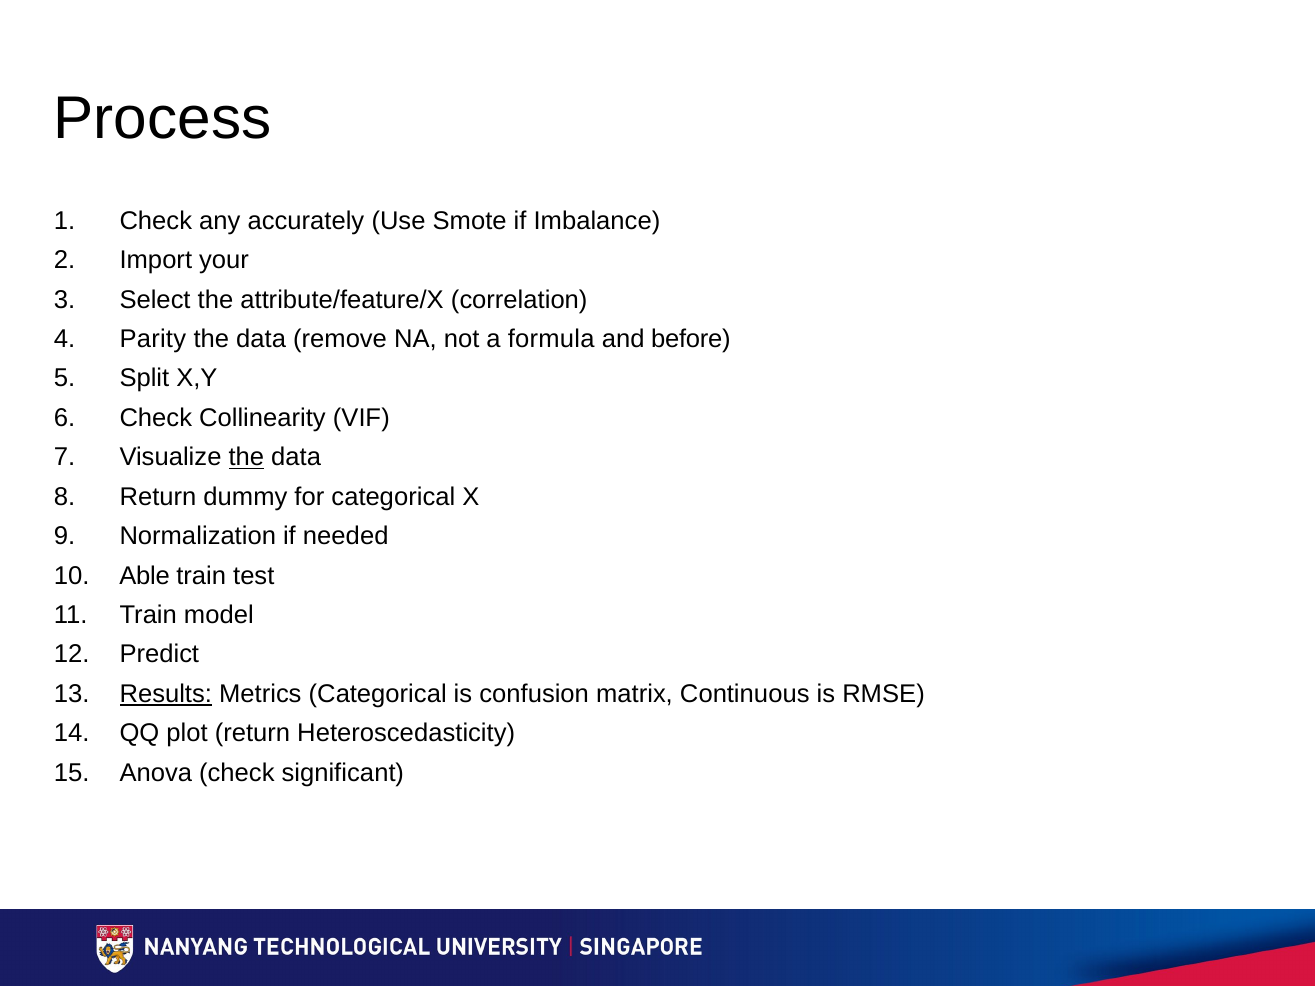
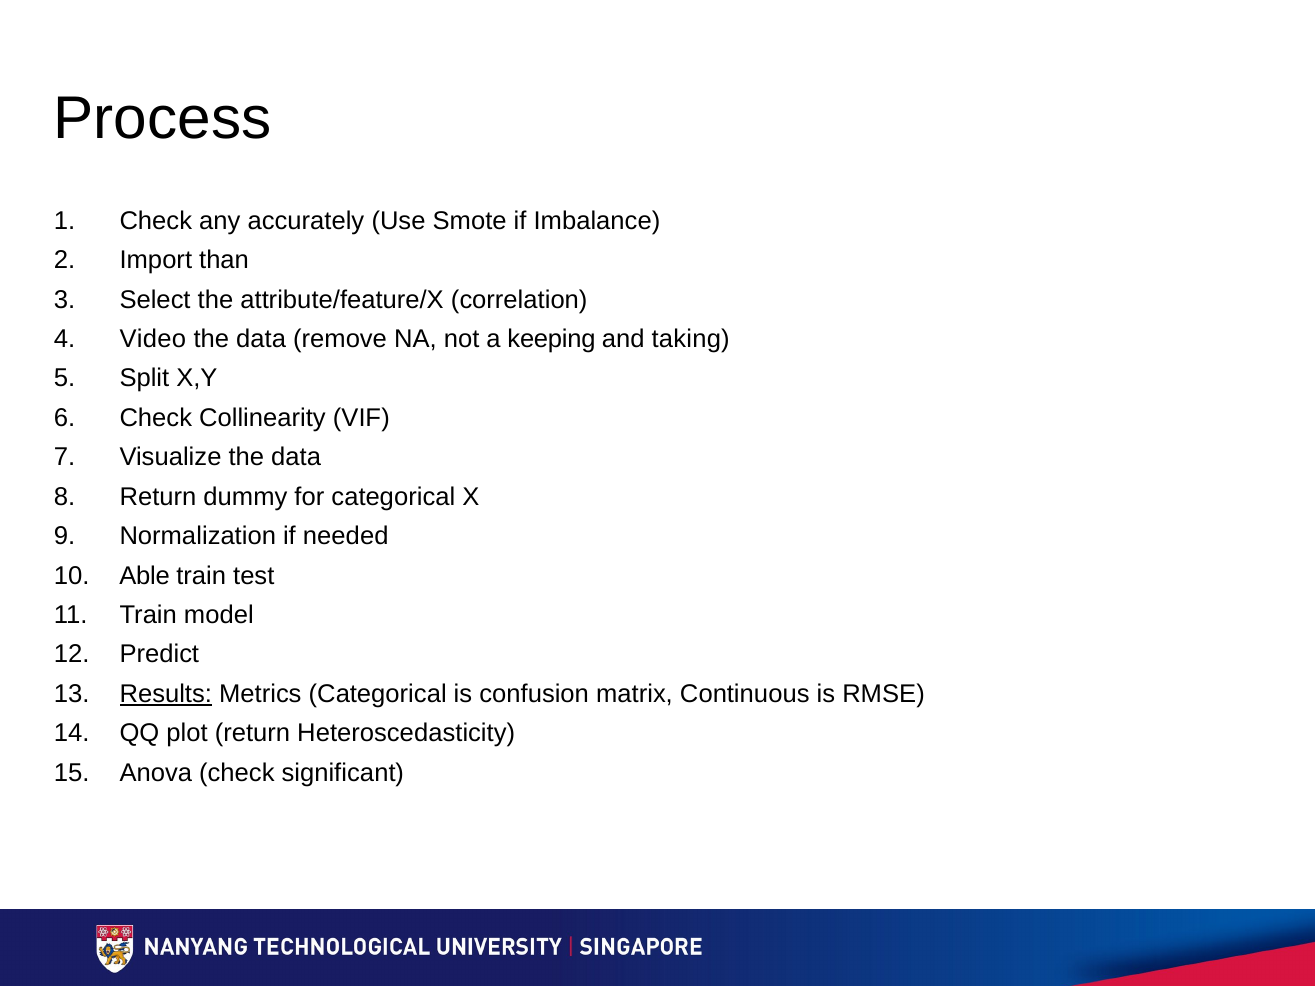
your: your -> than
Parity: Parity -> Video
formula: formula -> keeping
before: before -> taking
the at (246, 457) underline: present -> none
